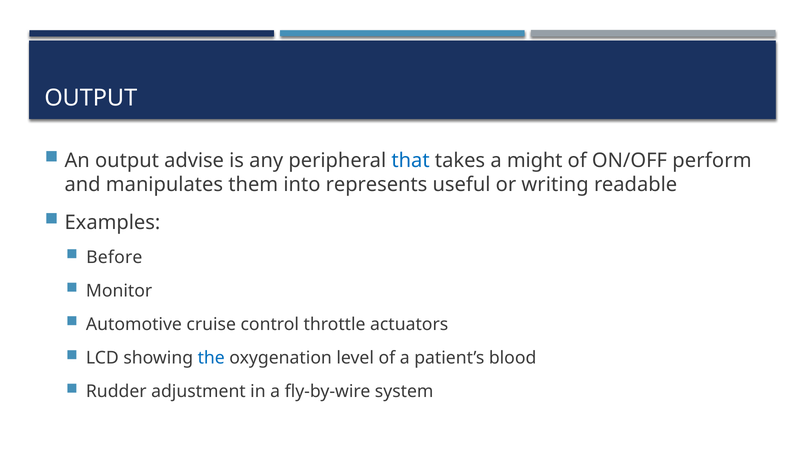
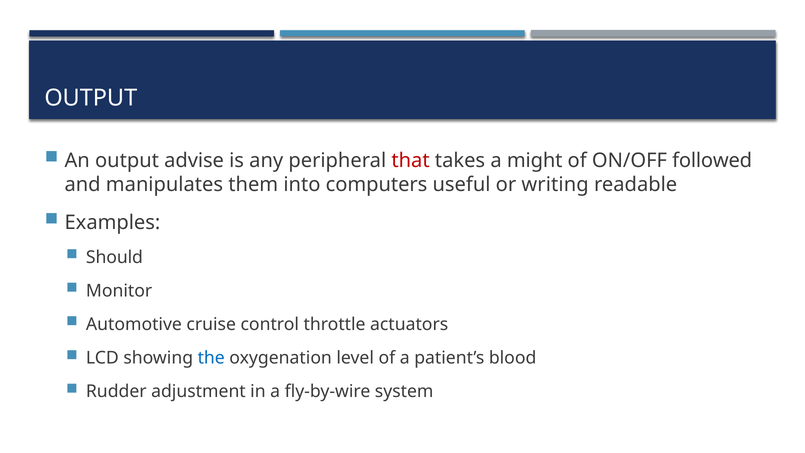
that colour: blue -> red
perform: perform -> followed
represents: represents -> computers
Before: Before -> Should
